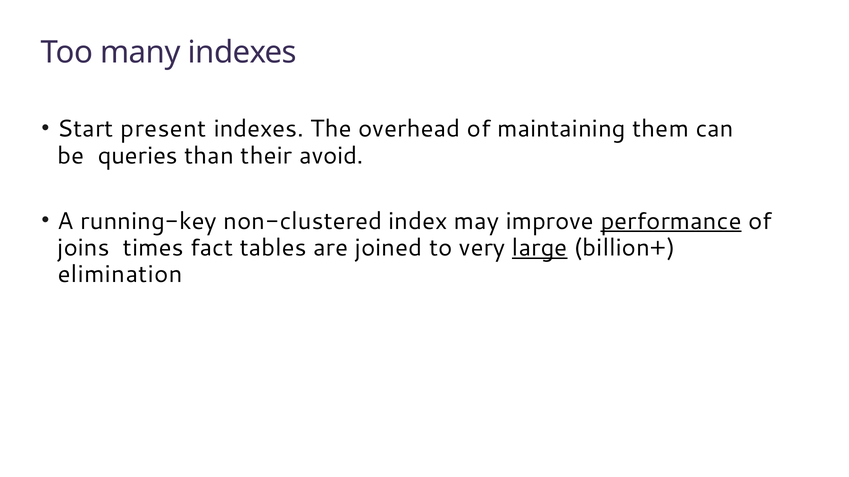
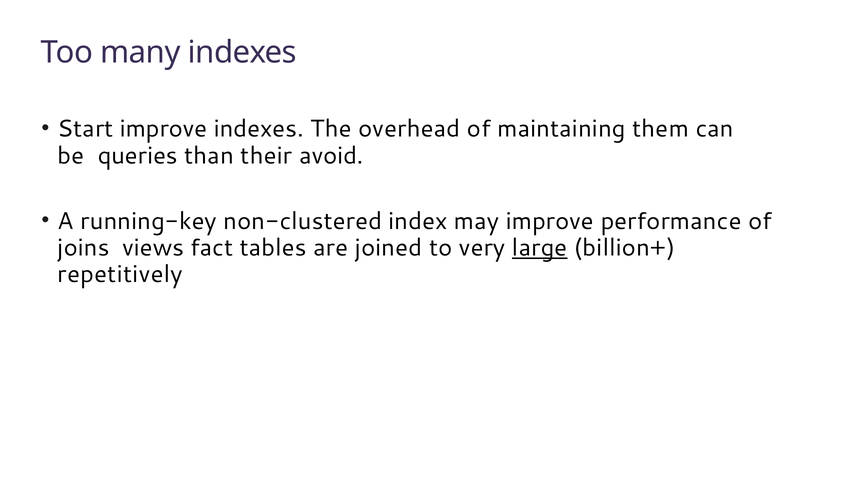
Start present: present -> improve
performance underline: present -> none
times: times -> views
elimination: elimination -> repetitively
